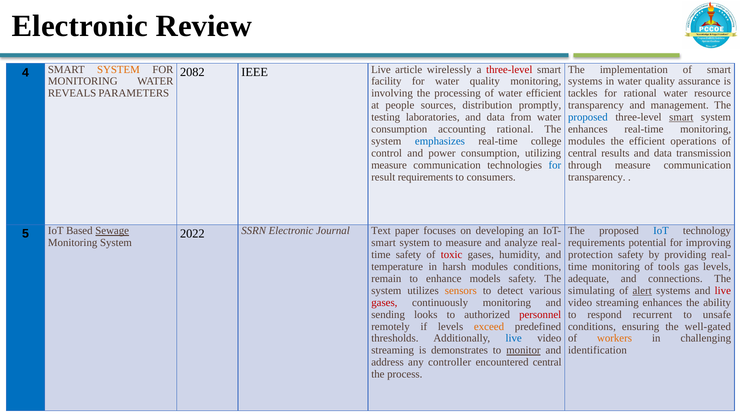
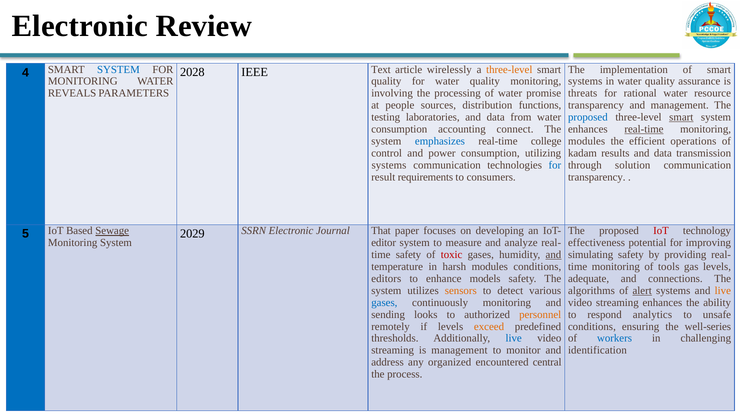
2082: 2082 -> 2028
IEEE Live: Live -> Text
three-level at (509, 69) colour: red -> orange
SYSTEM at (118, 69) colour: orange -> blue
facility at (386, 81): facility -> quality
water efficient: efficient -> promise
tackles: tackles -> threats
promptly: promptly -> functions
accounting rational: rational -> connect
real-time at (644, 129) underline: none -> present
central at (582, 153): central -> kadam
measure at (389, 165): measure -> systems
through measure: measure -> solution
IoT at (661, 231) colour: blue -> red
2022: 2022 -> 2029
Text: Text -> That
smart at (384, 243): smart -> editor
requirements at (597, 243): requirements -> effectiveness
and at (553, 255) underline: none -> present
protection: protection -> simulating
remain: remain -> editors
simulating: simulating -> algorithms
live at (723, 291) colour: red -> orange
gases at (384, 303) colour: red -> blue
personnel colour: red -> orange
recurrent: recurrent -> analytics
well-gated: well-gated -> well-series
workers colour: orange -> blue
is demonstrates: demonstrates -> management
monitor underline: present -> none
controller: controller -> organized
